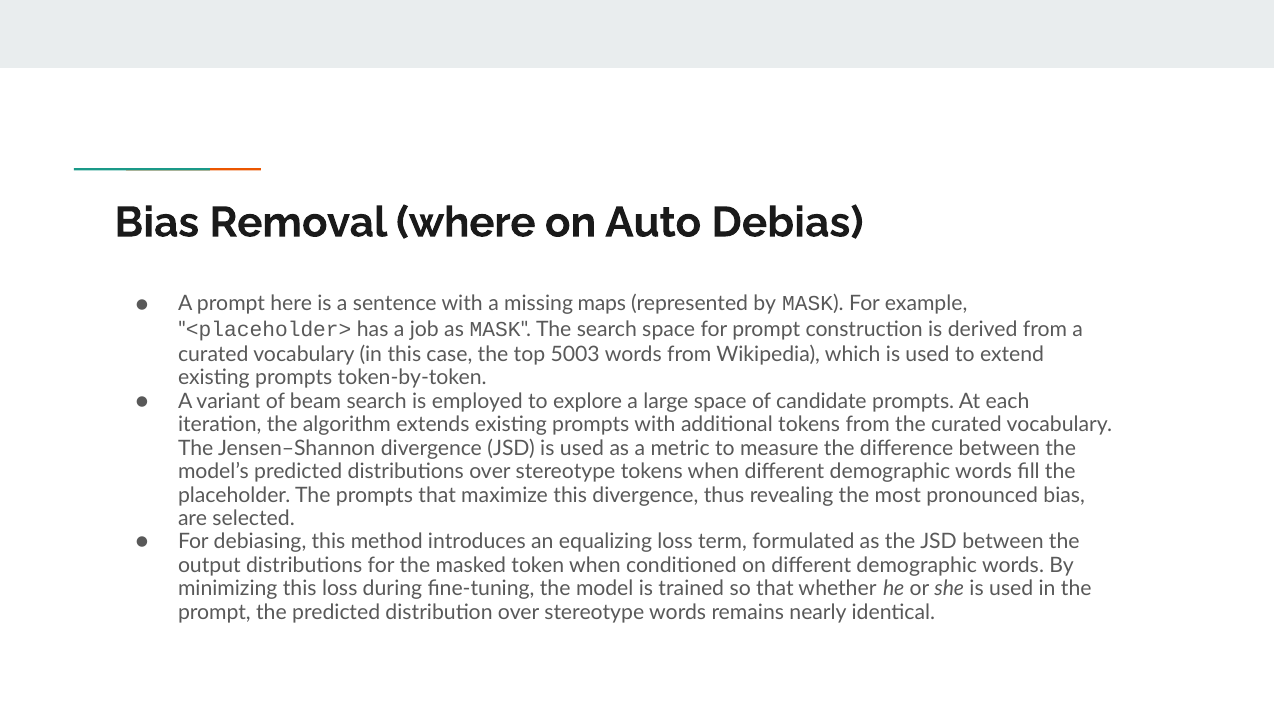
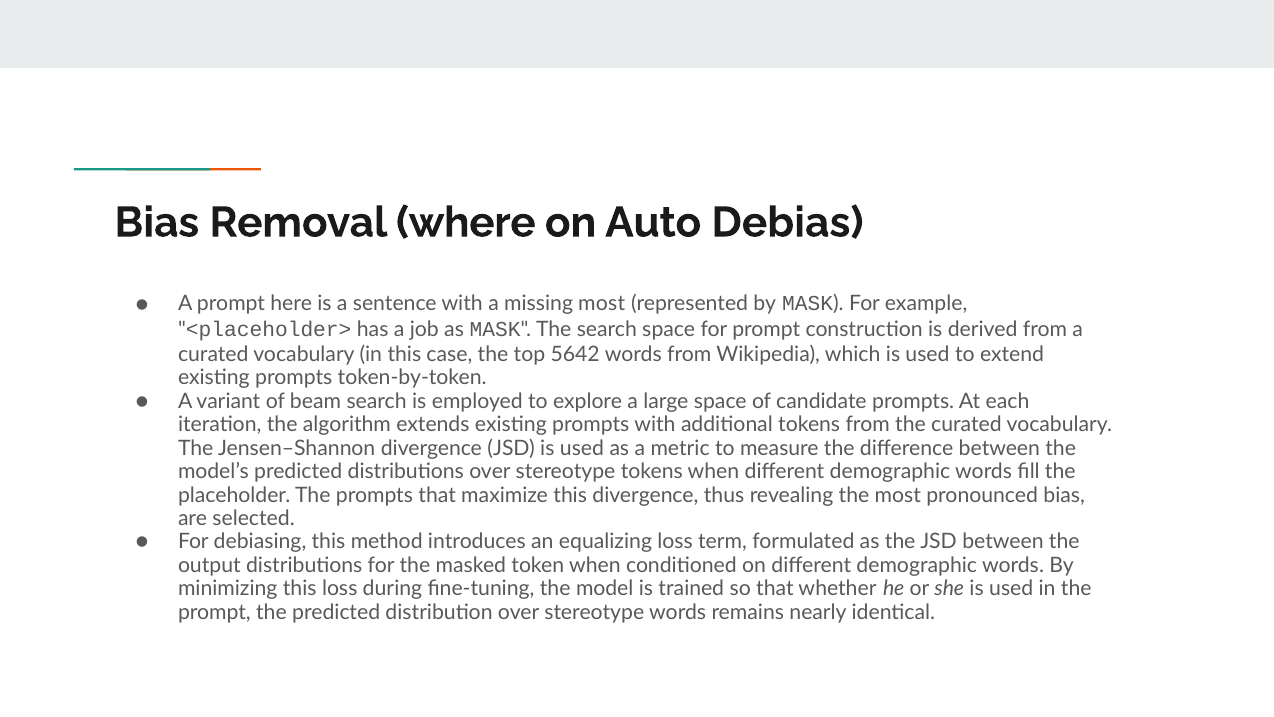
missing maps: maps -> most
5003: 5003 -> 5642
